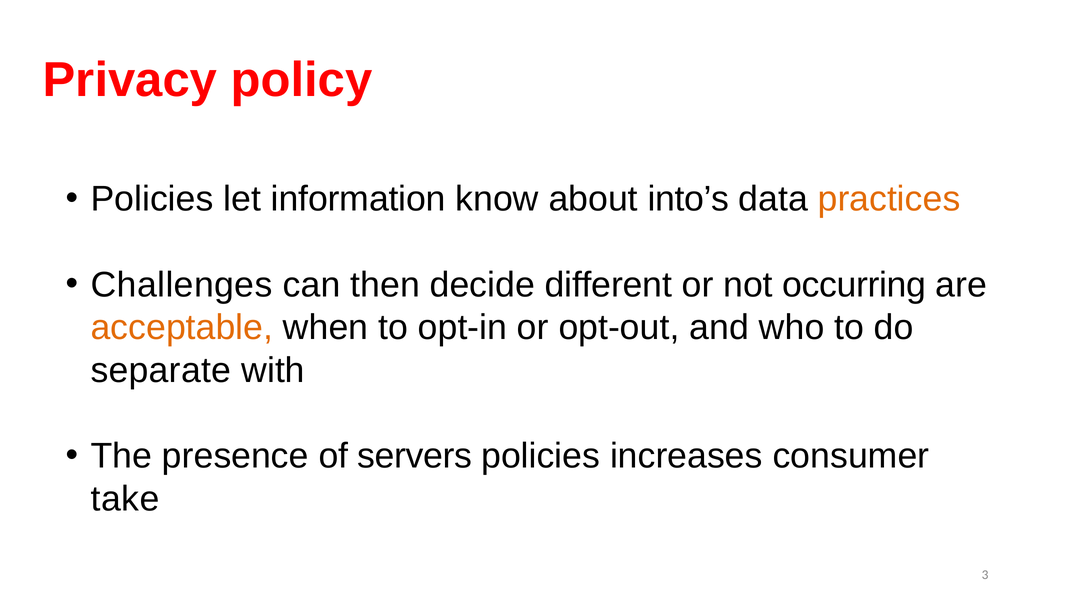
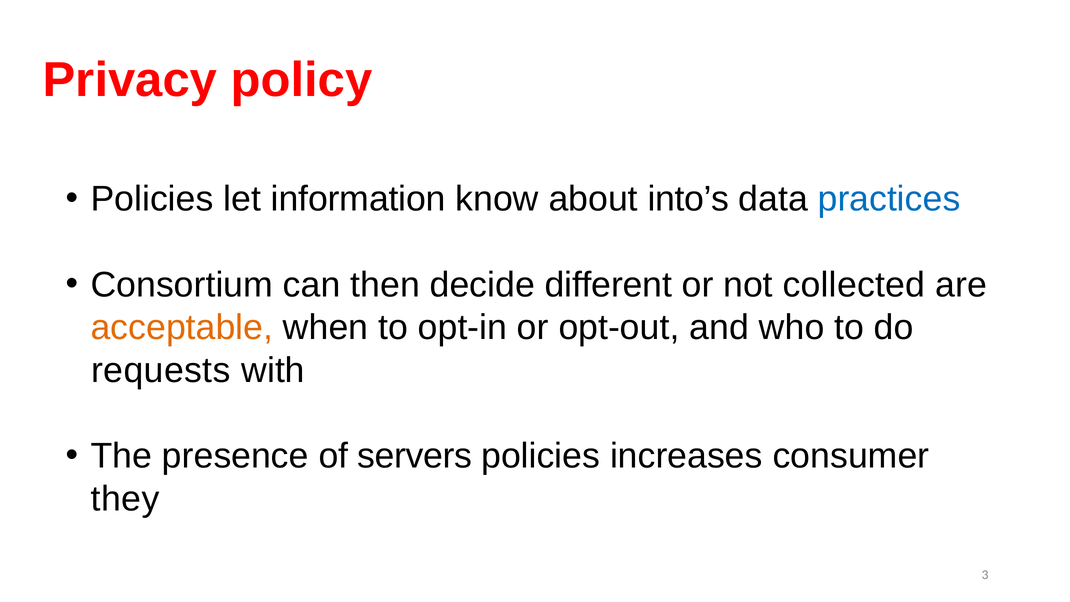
practices colour: orange -> blue
Challenges: Challenges -> Consortium
occurring: occurring -> collected
separate: separate -> requests
take: take -> they
